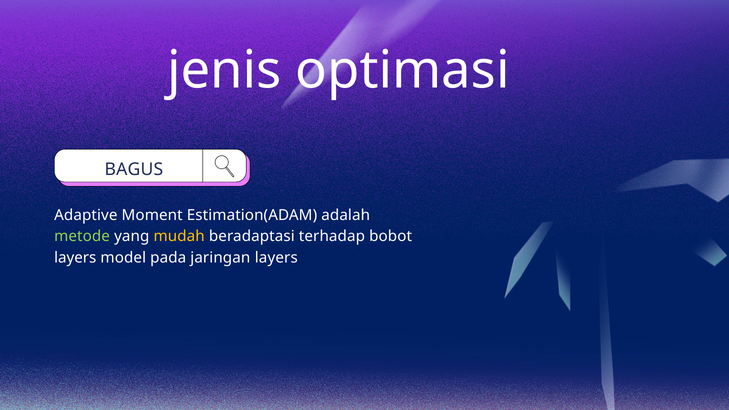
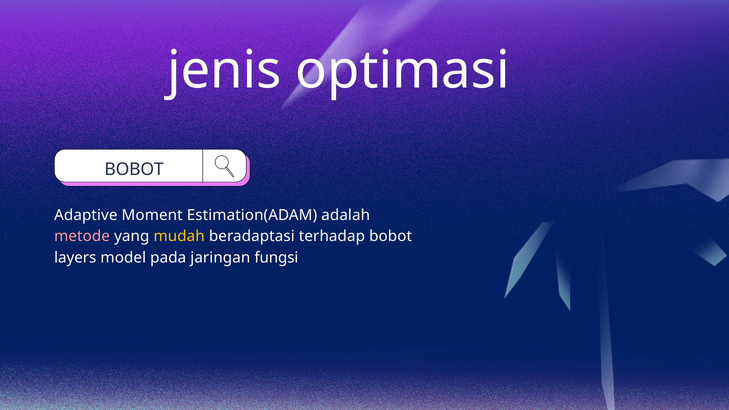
BAGUS at (134, 170): BAGUS -> BOBOT
metode colour: light green -> pink
jaringan layers: layers -> fungsi
